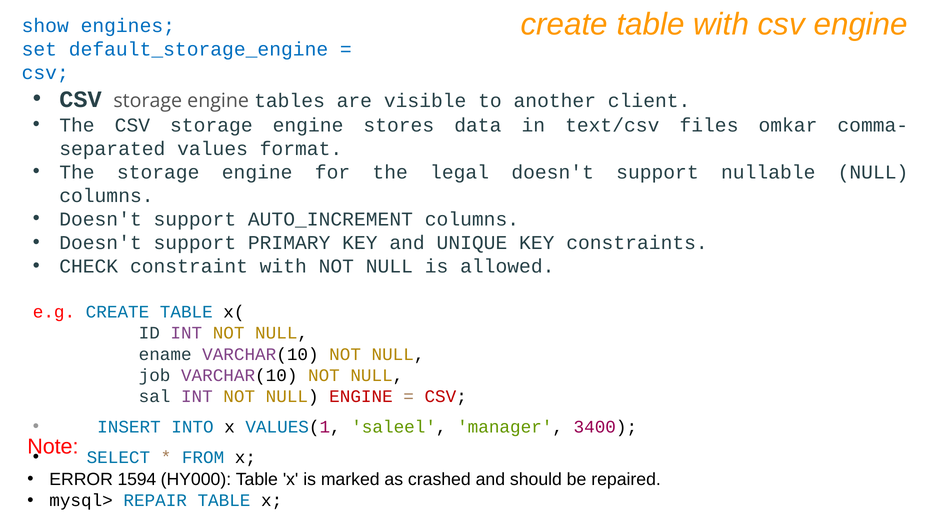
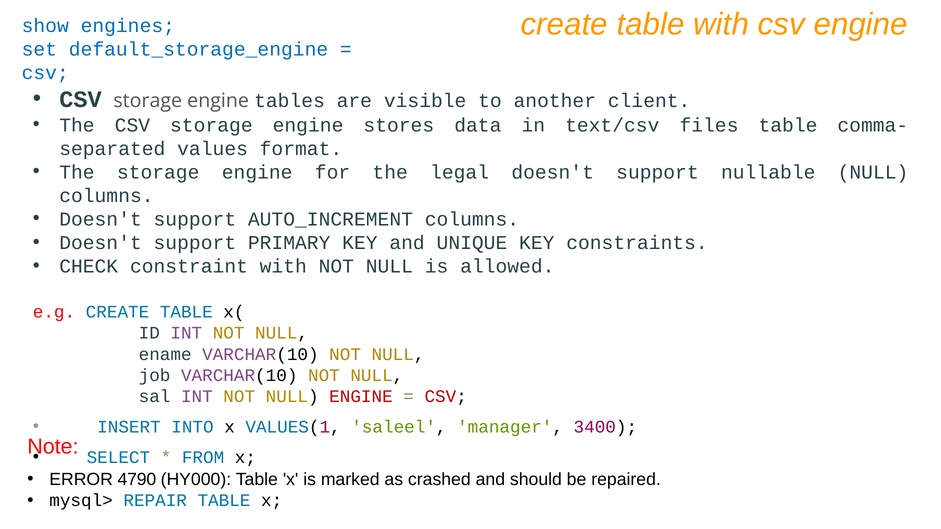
files omkar: omkar -> table
1594: 1594 -> 4790
